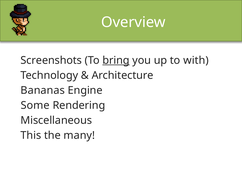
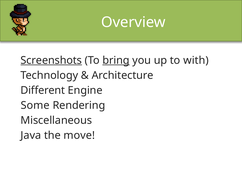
Screenshots underline: none -> present
Bananas: Bananas -> Different
This: This -> Java
many: many -> move
